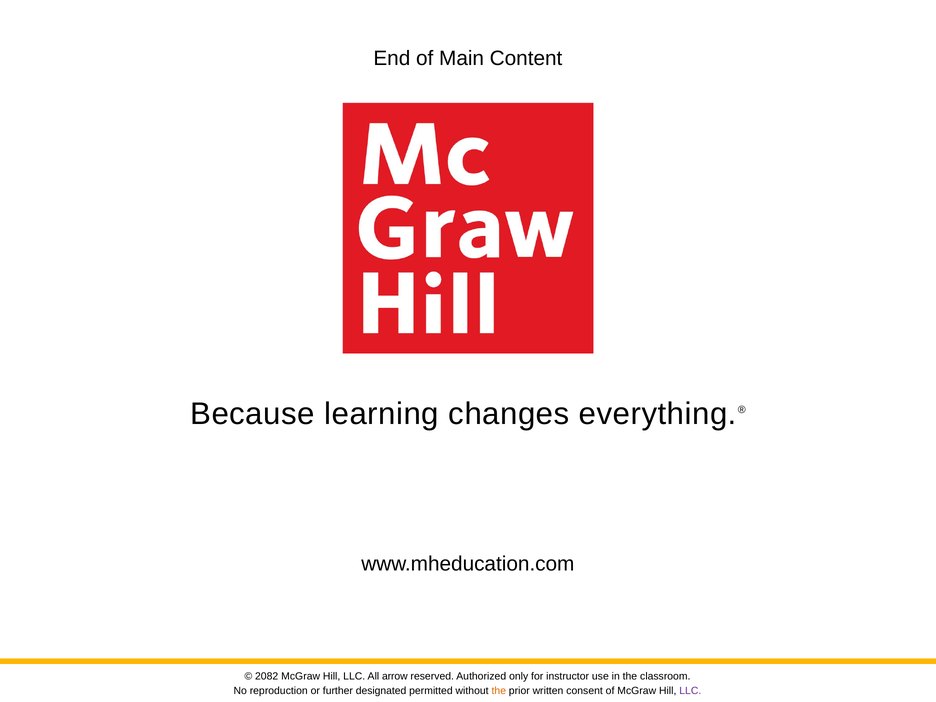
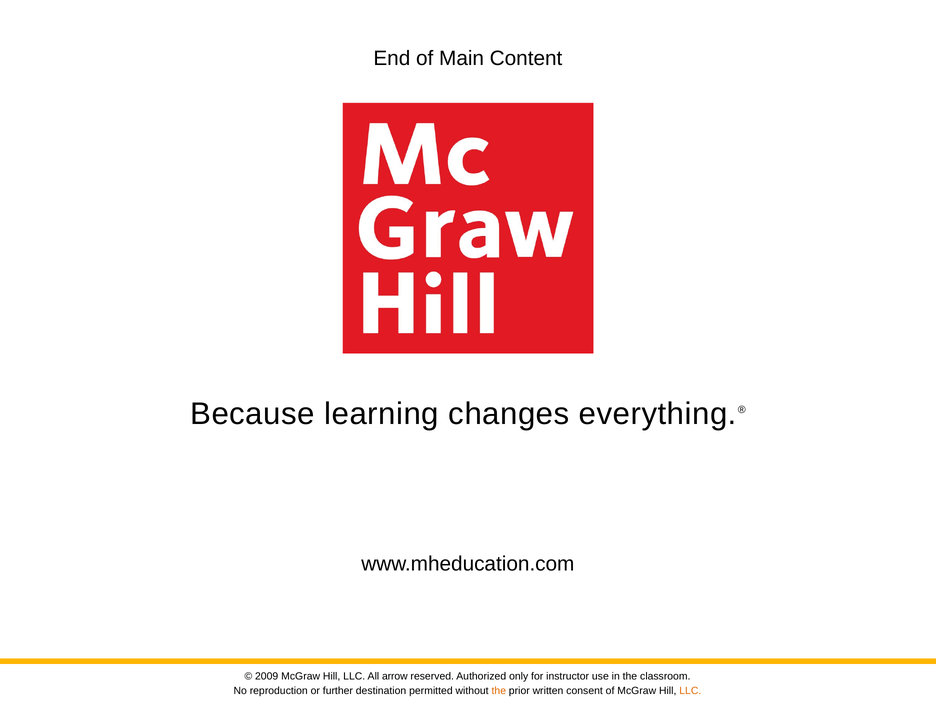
2082: 2082 -> 2009
designated: designated -> destination
LLC at (690, 691) colour: purple -> orange
